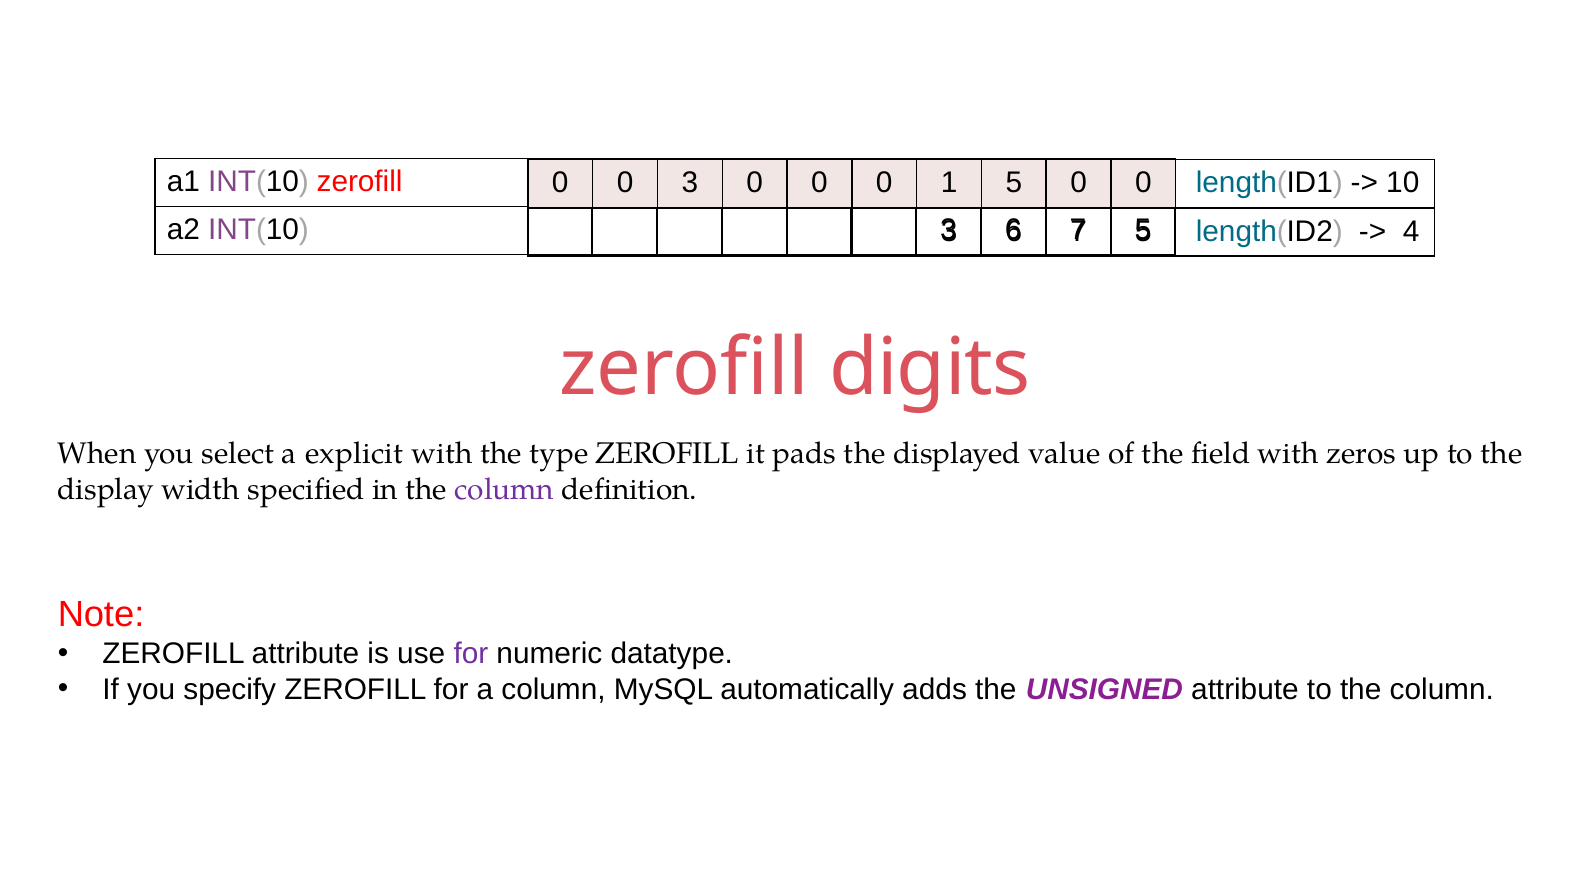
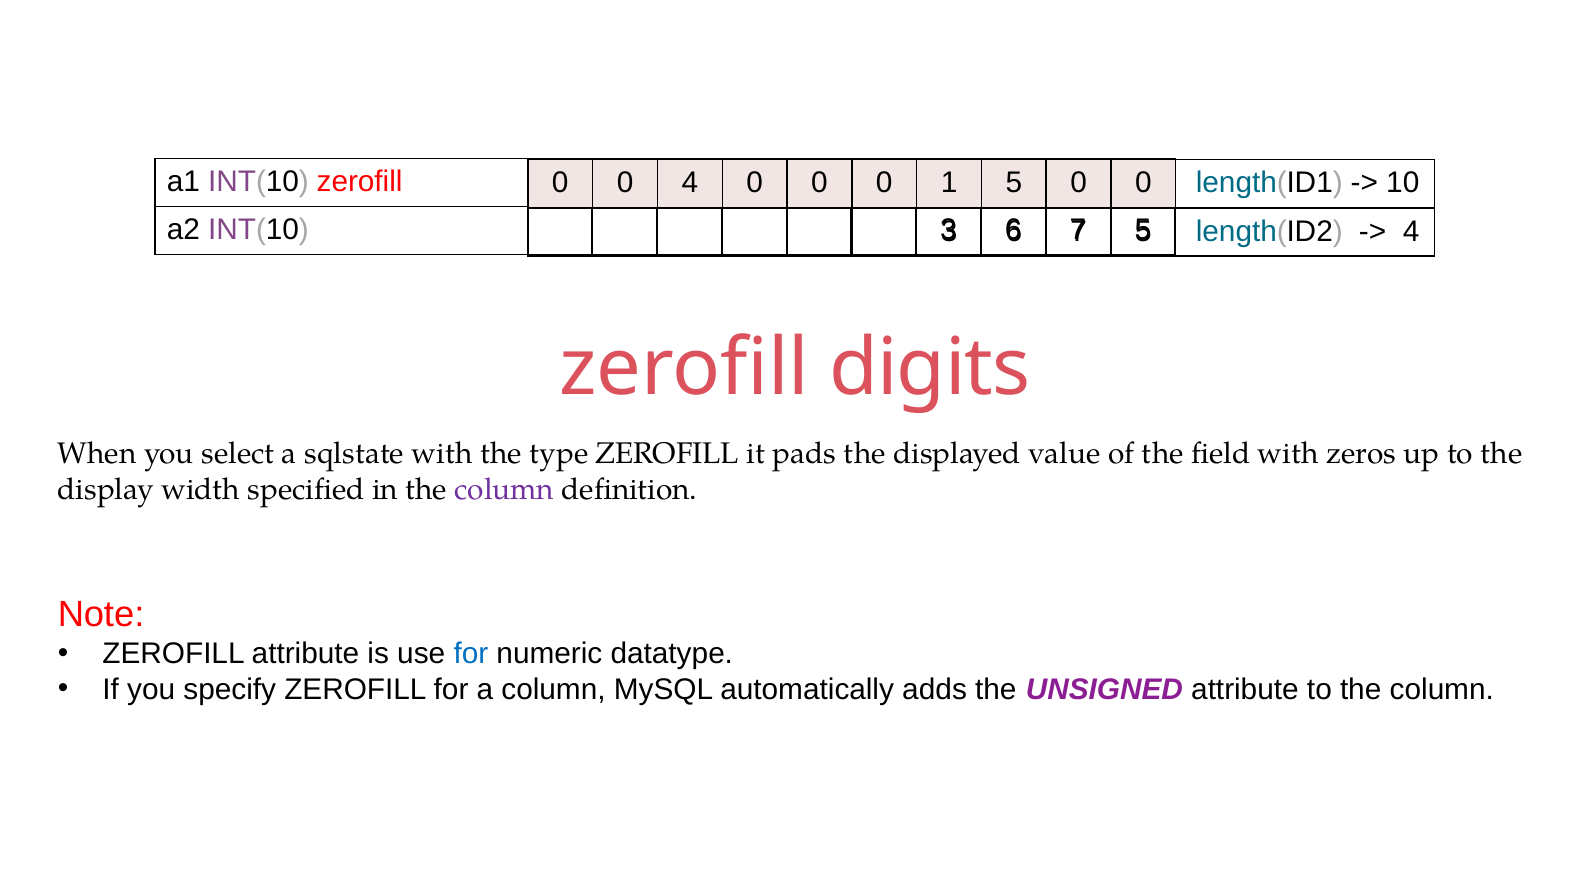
0 3: 3 -> 4
explicit: explicit -> sqlstate
for at (471, 654) colour: purple -> blue
